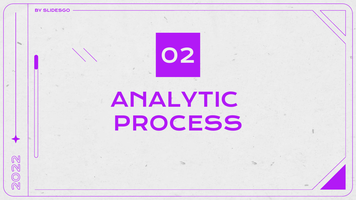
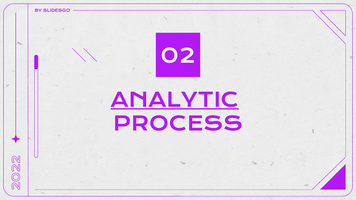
ANALYTIC underline: none -> present
